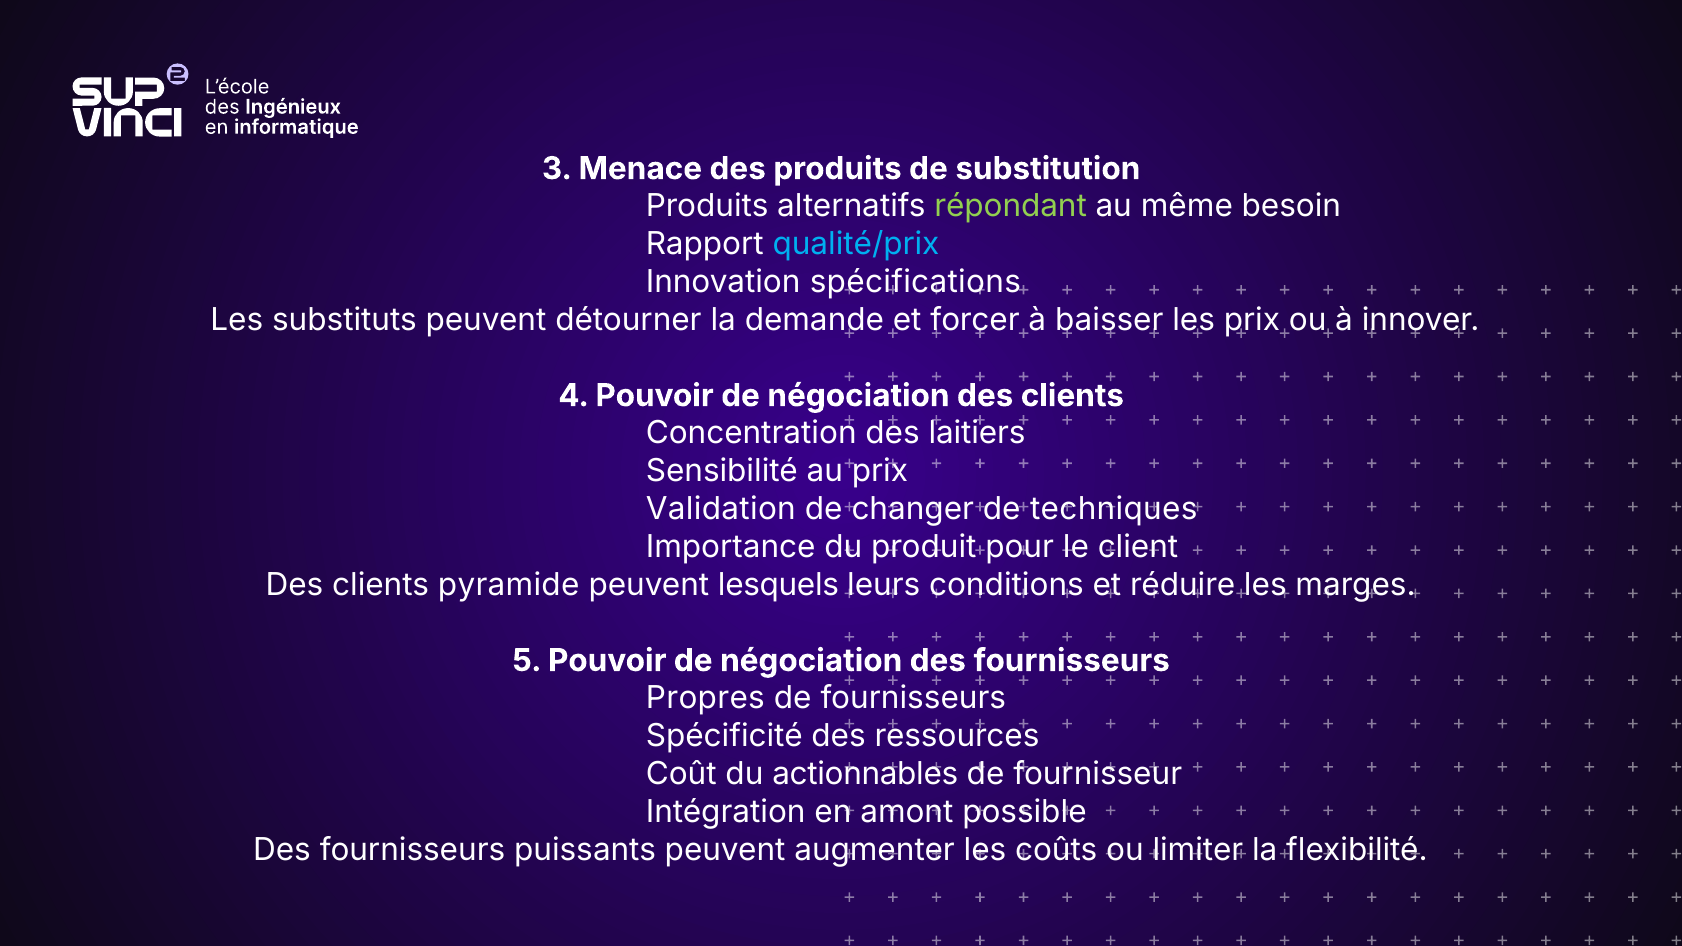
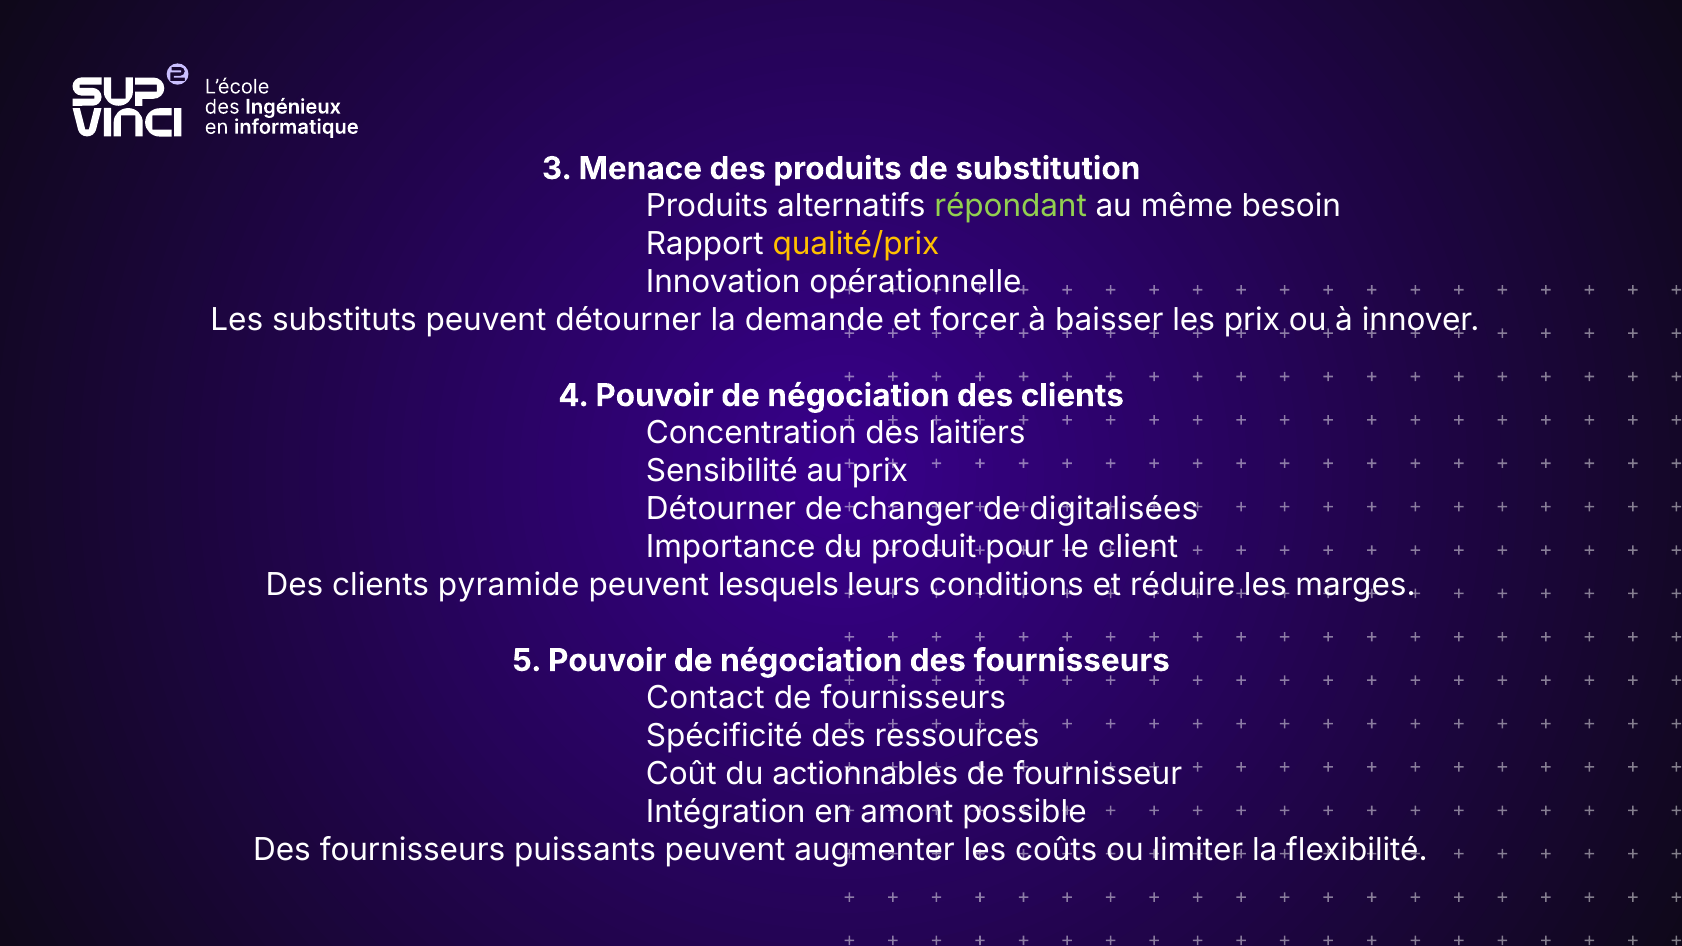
qualité/prix colour: light blue -> yellow
spécifications: spécifications -> opérationnelle
Validation at (721, 509): Validation -> Détourner
techniques: techniques -> digitalisées
Propres: Propres -> Contact
